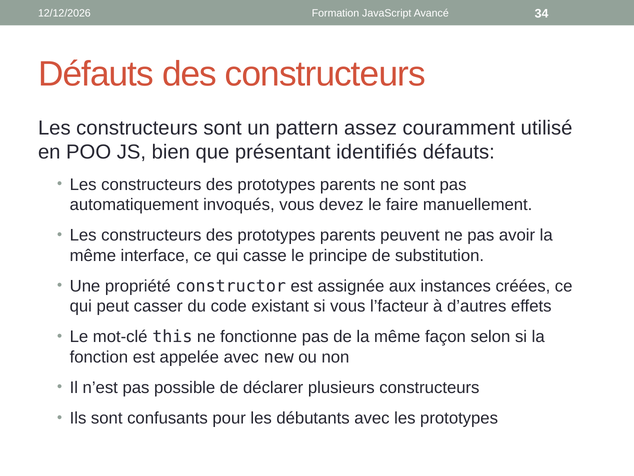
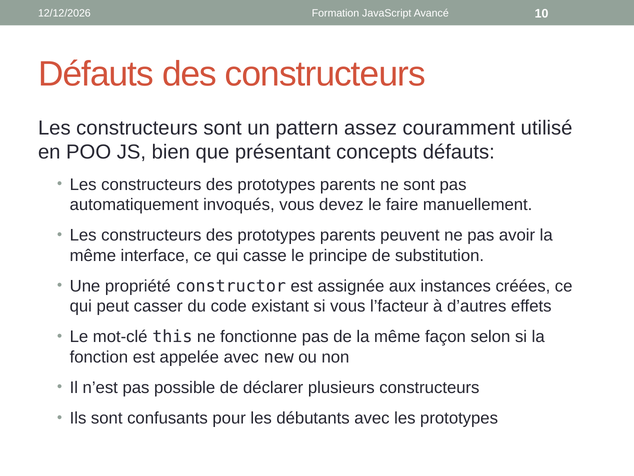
34: 34 -> 10
identifiés: identifiés -> concepts
